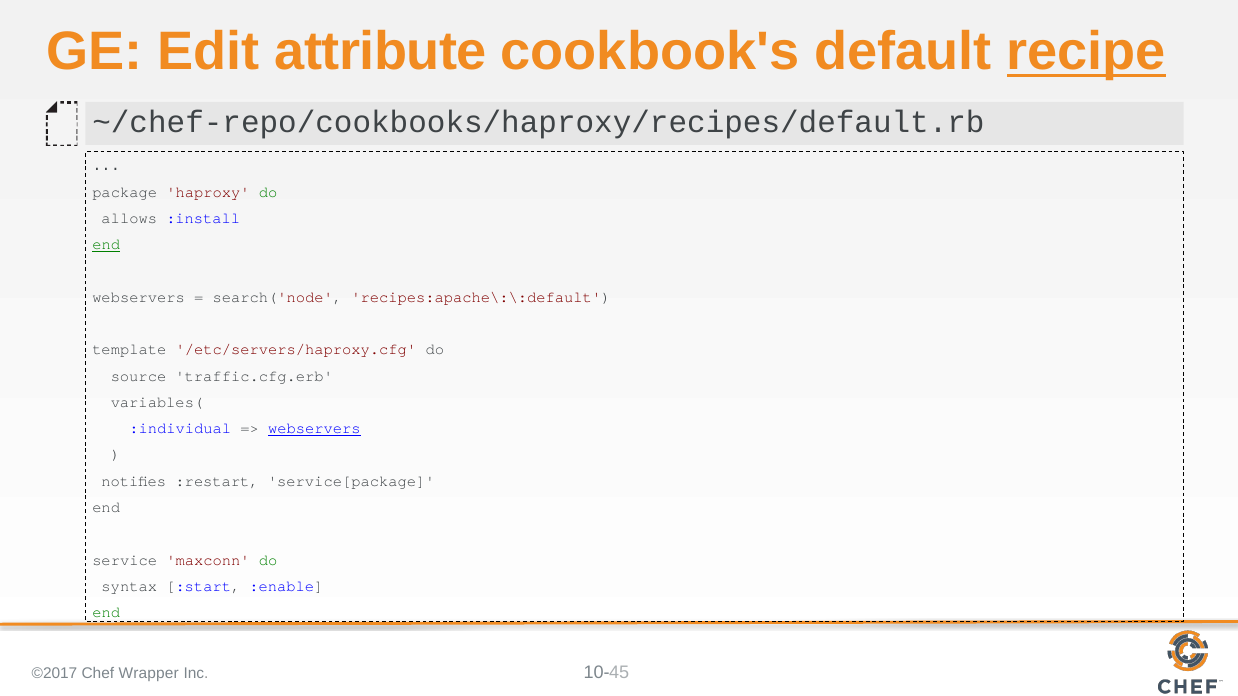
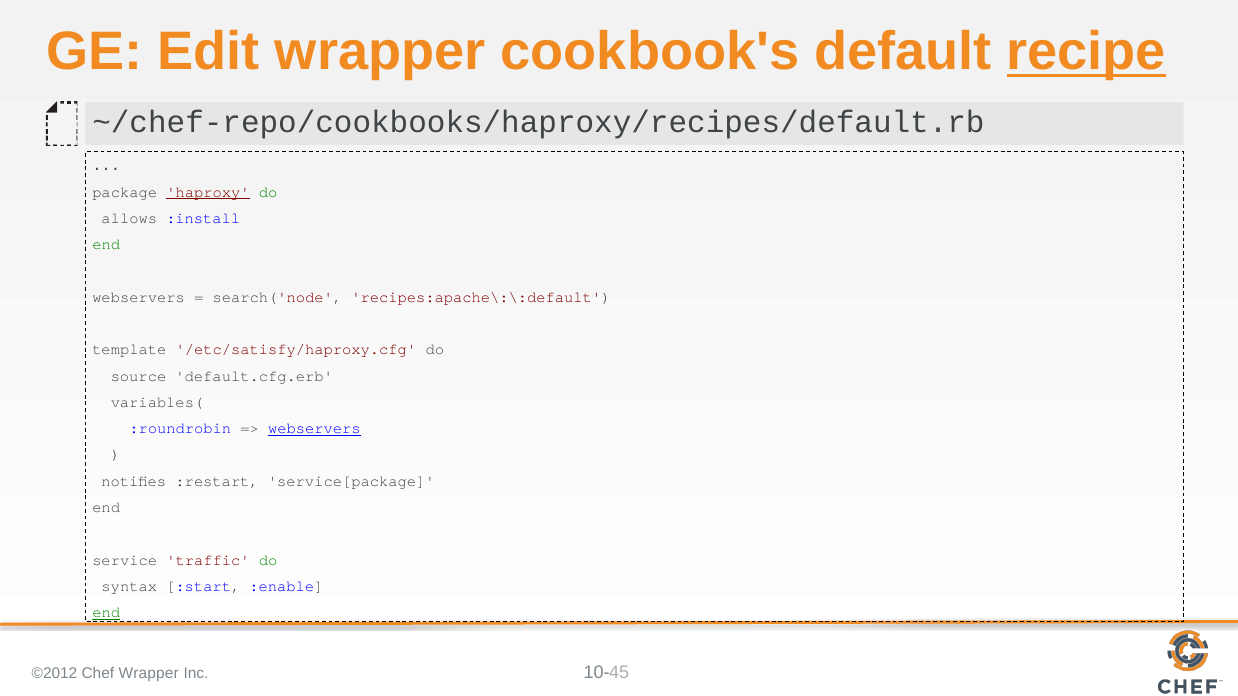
Edit attribute: attribute -> wrapper
haproxy underline: none -> present
end at (106, 245) underline: present -> none
/etc/servers/haproxy.cfg: /etc/servers/haproxy.cfg -> /etc/satisfy/haproxy.cfg
traffic.cfg.erb: traffic.cfg.erb -> default.cfg.erb
:individual: :individual -> :roundrobin
maxconn: maxconn -> traffic
end at (106, 613) underline: none -> present
©2017: ©2017 -> ©2012
